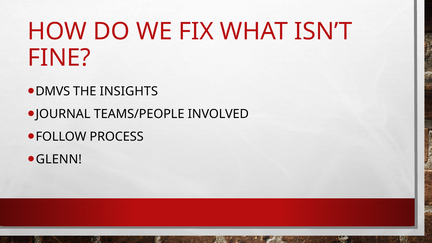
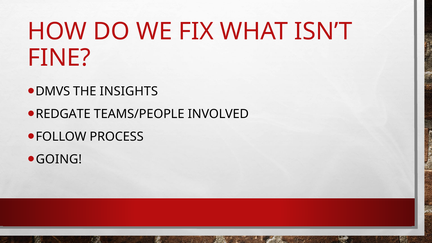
JOURNAL: JOURNAL -> REDGATE
GLENN: GLENN -> GOING
